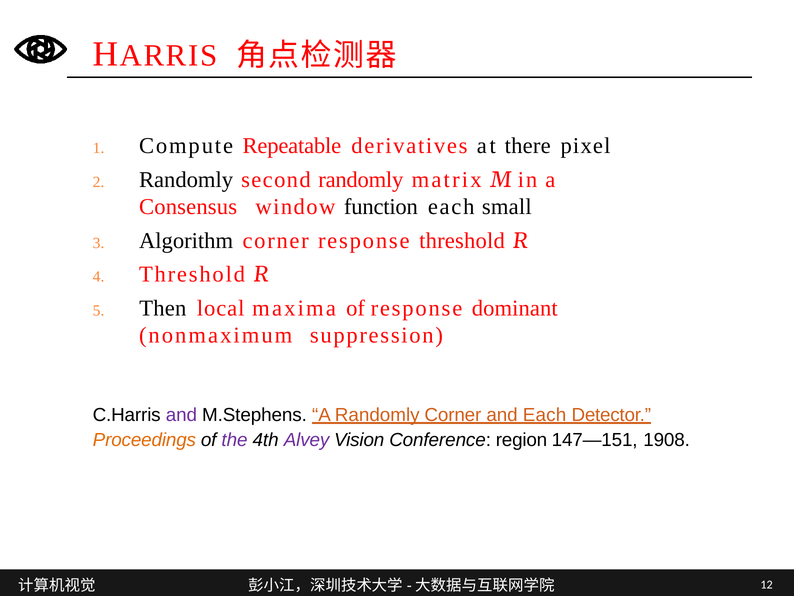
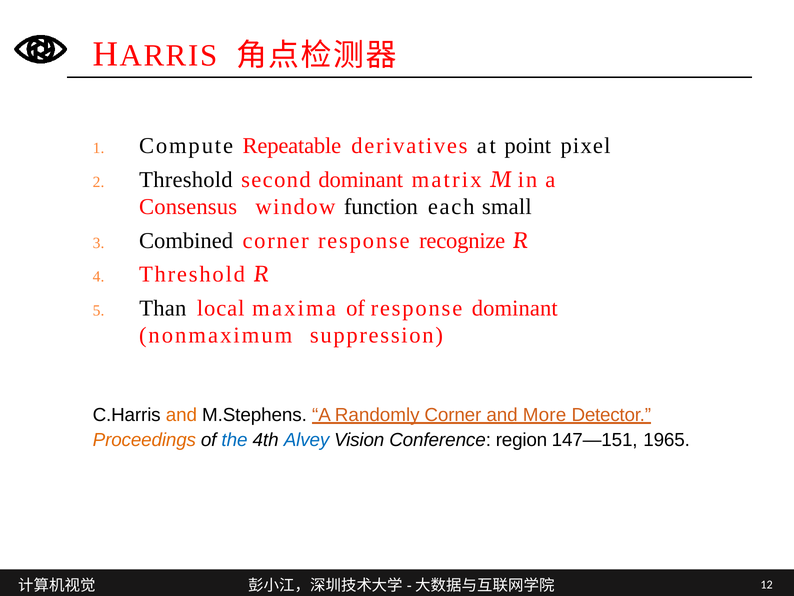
there: there -> point
Randomly at (186, 180): Randomly -> Threshold
second randomly: randomly -> dominant
Algorithm: Algorithm -> Combined
response threshold: threshold -> recognize
Then: Then -> Than
and at (181, 415) colour: purple -> orange
and Each: Each -> More
the colour: purple -> blue
Alvey colour: purple -> blue
1908: 1908 -> 1965
